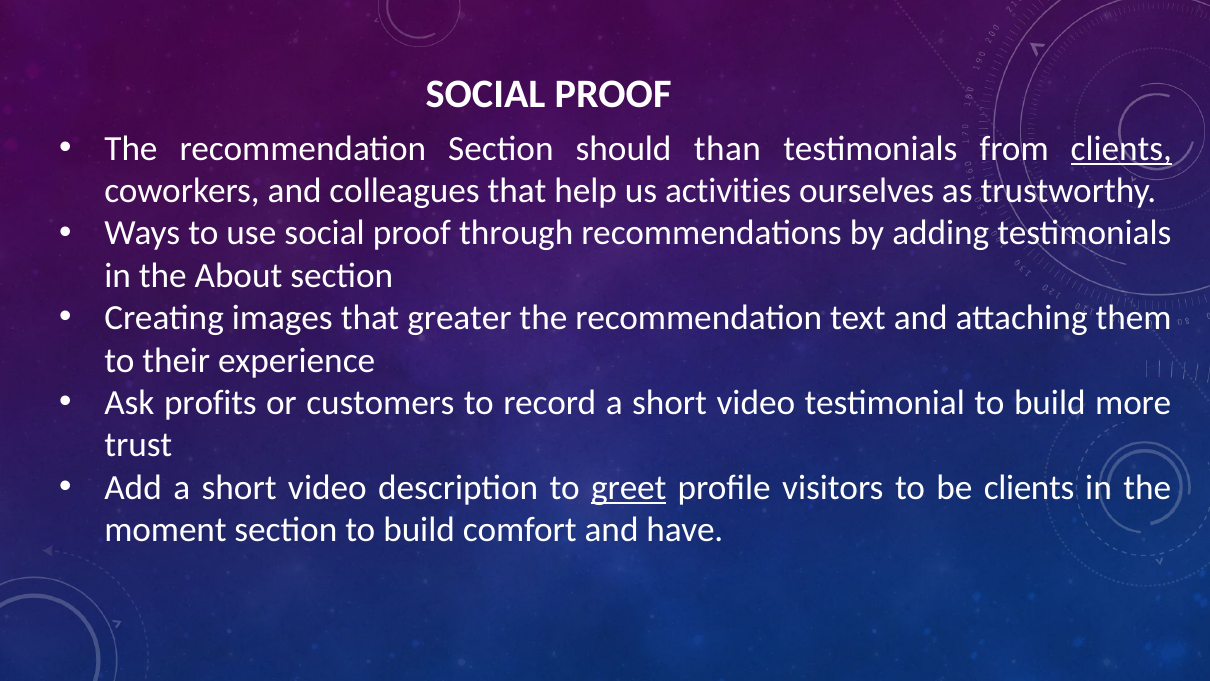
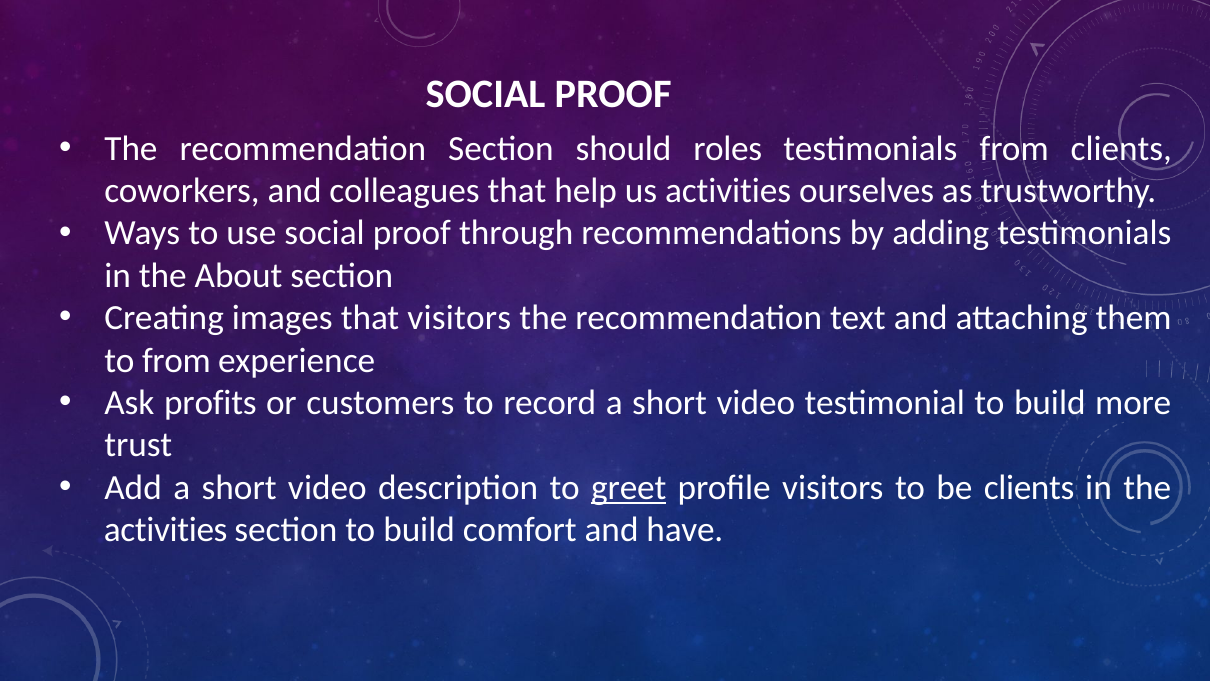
than: than -> roles
clients at (1121, 148) underline: present -> none
that greater: greater -> visitors
to their: their -> from
moment at (166, 530): moment -> activities
